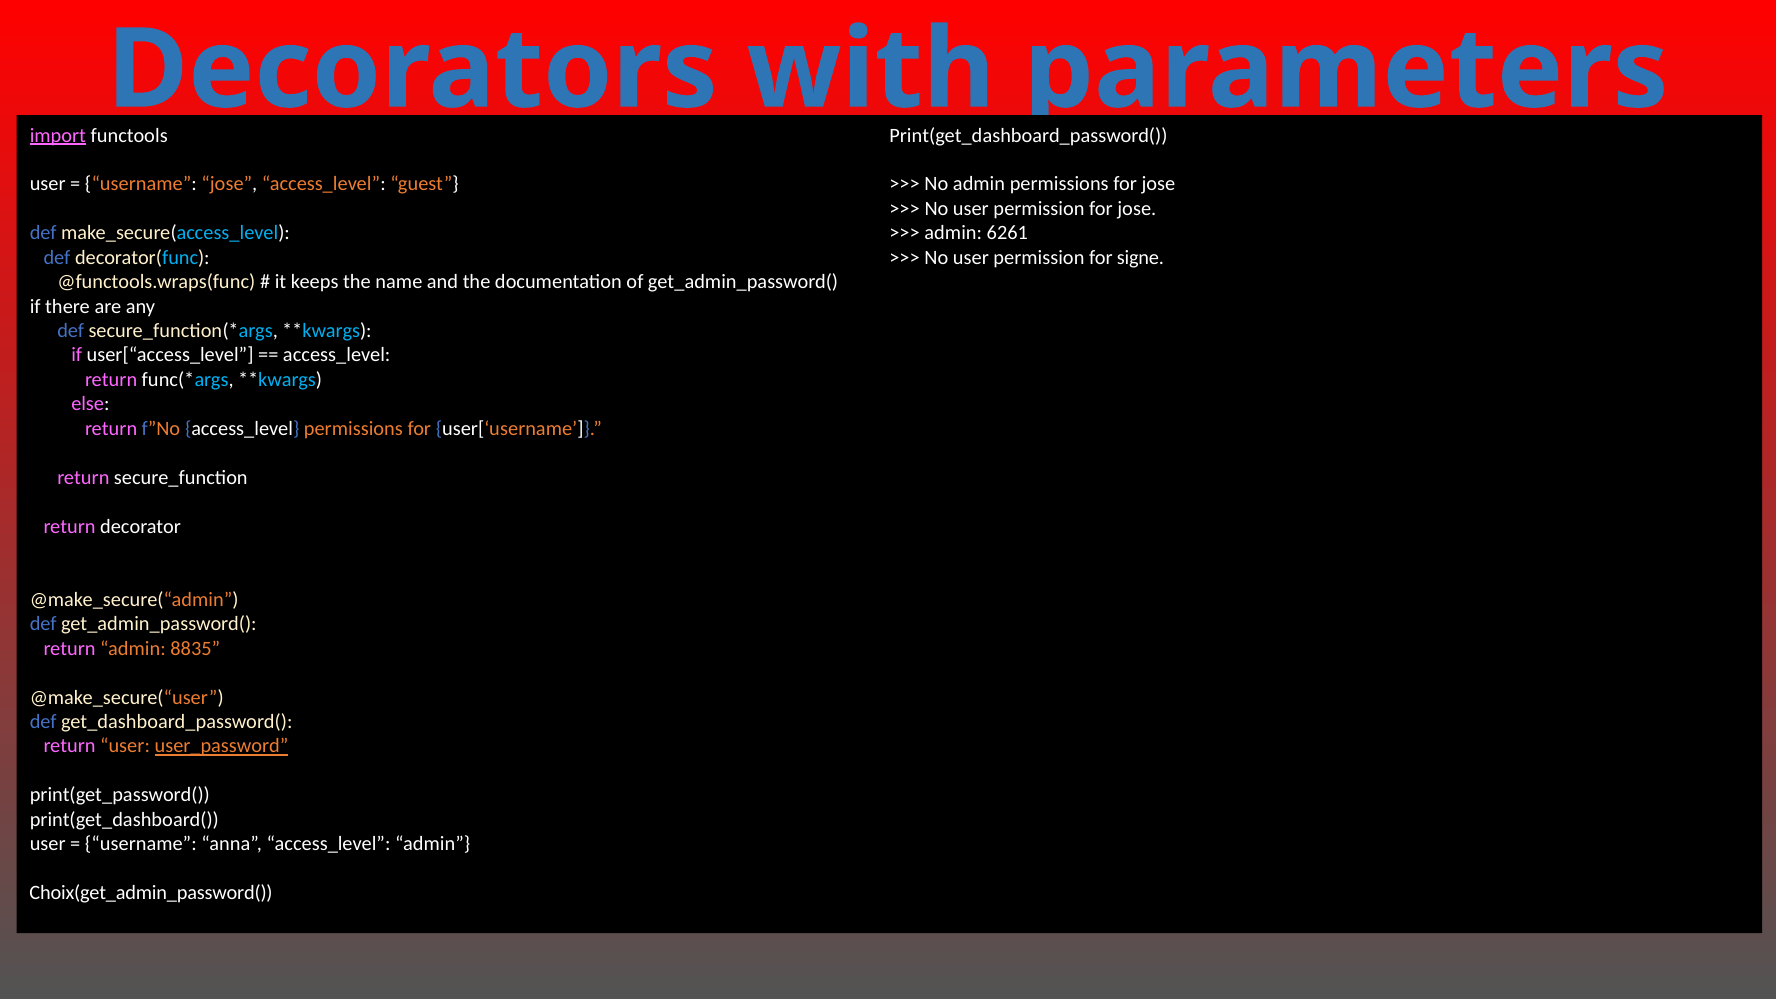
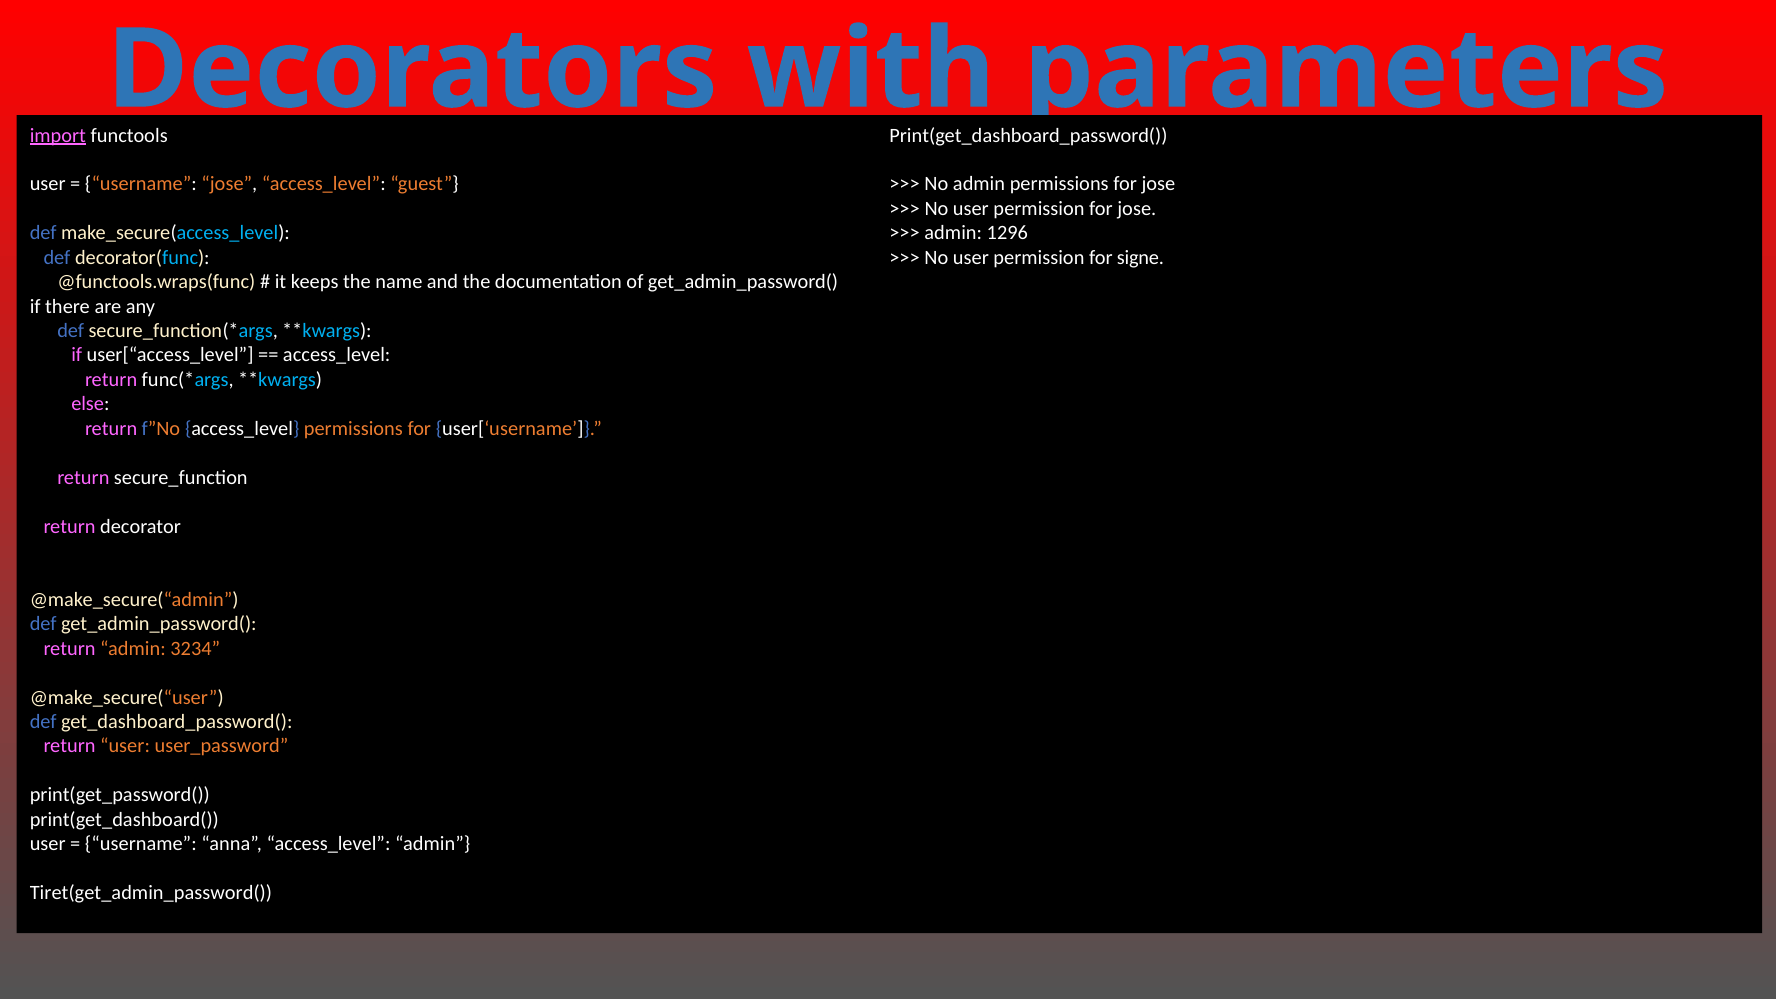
6261: 6261 -> 1296
8835: 8835 -> 3234
user_password underline: present -> none
Choix(get_admin_password(: Choix(get_admin_password( -> Tiret(get_admin_password(
